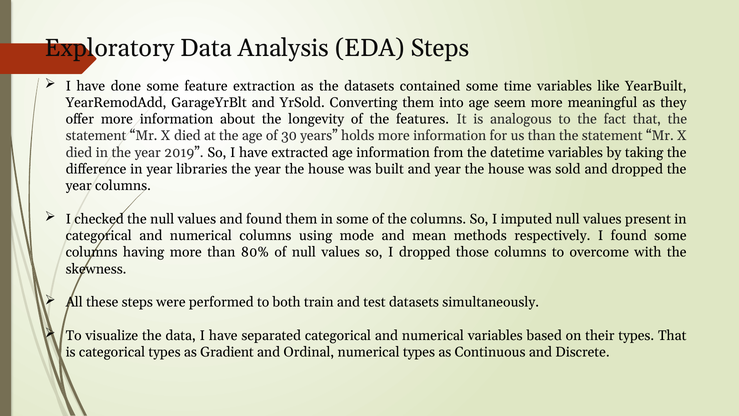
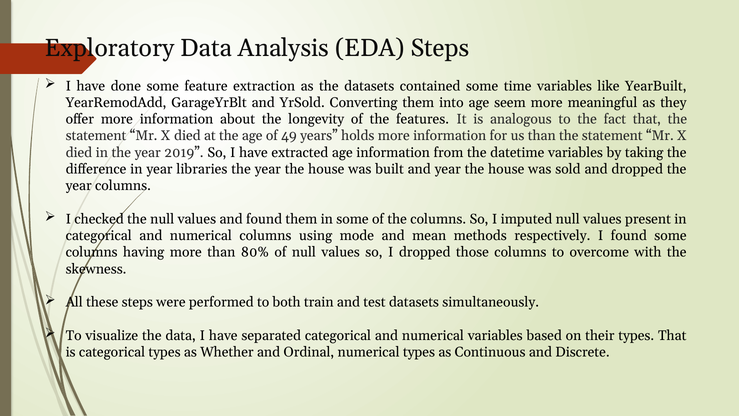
30: 30 -> 49
Gradient: Gradient -> Whether
